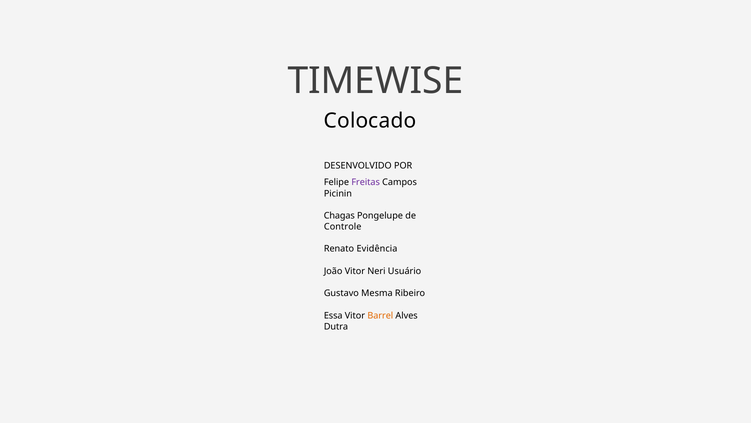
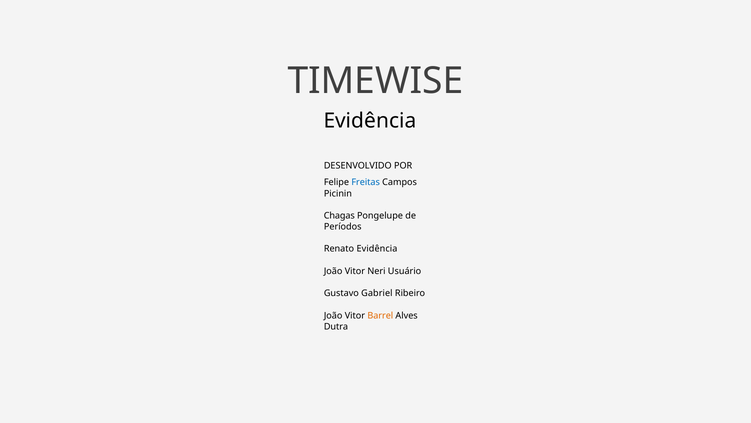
Colocado at (370, 121): Colocado -> Evidência
Freitas colour: purple -> blue
Controle: Controle -> Períodos
Mesma: Mesma -> Gabriel
Essa at (333, 315): Essa -> João
